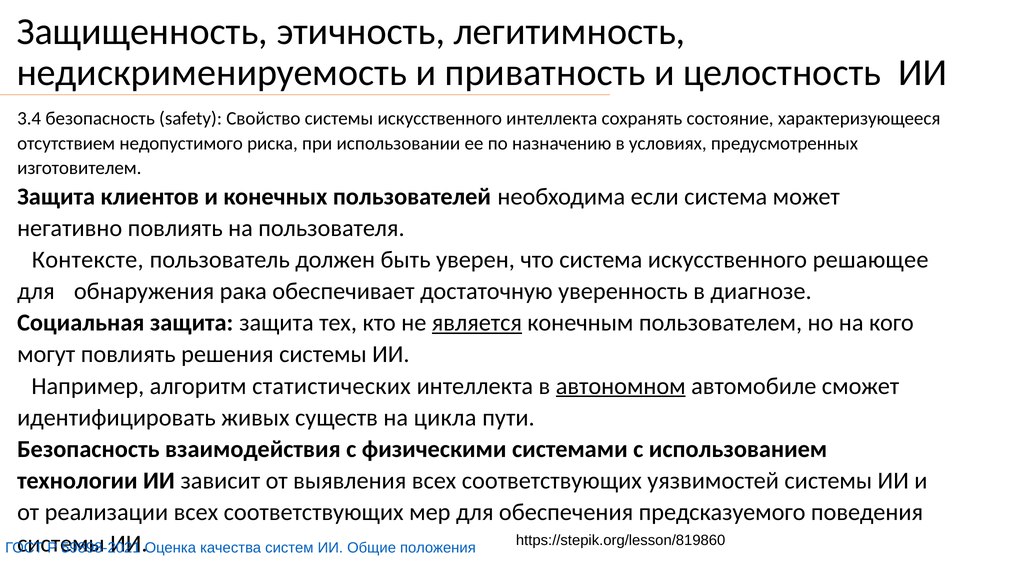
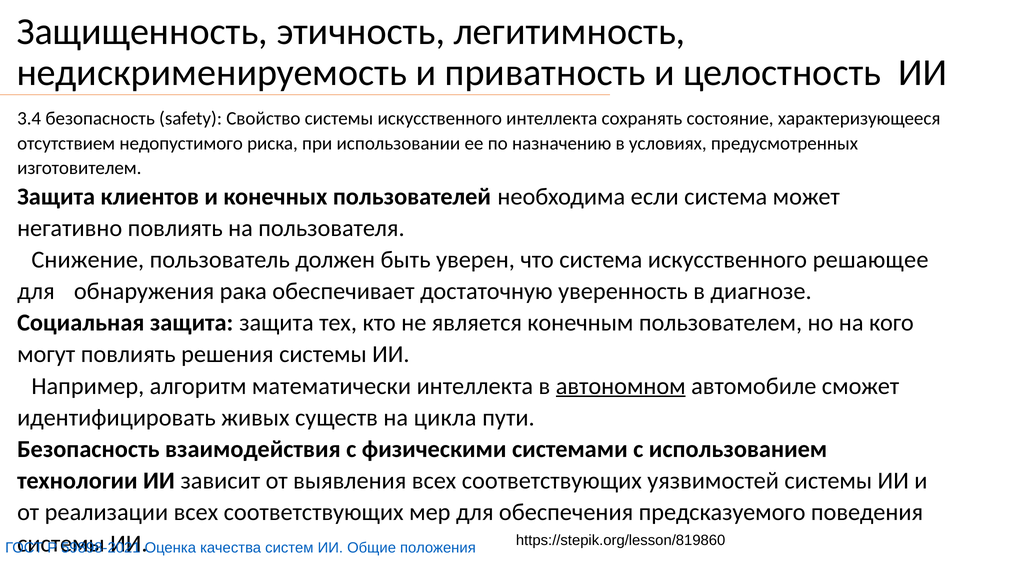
Контексте: Контексте -> Снижение
является underline: present -> none
статистических: статистических -> математически
